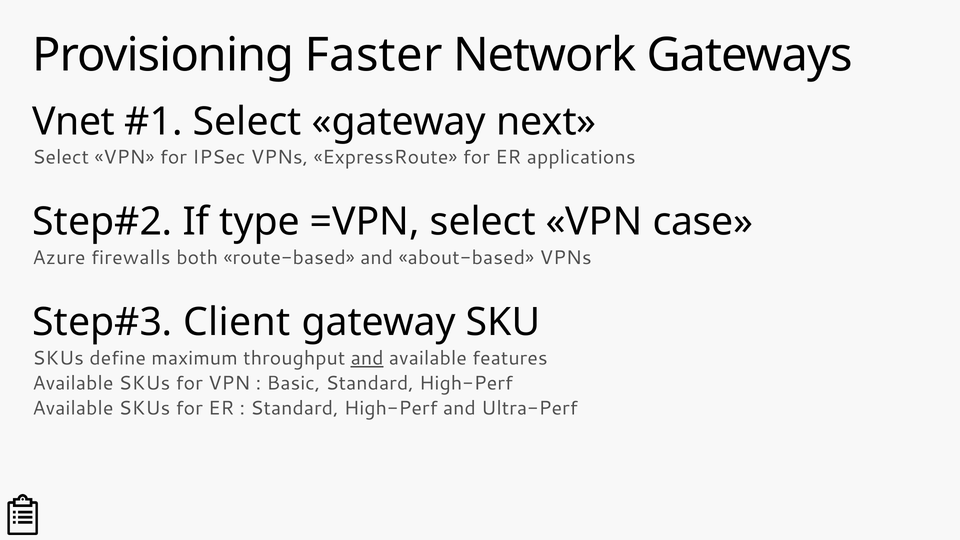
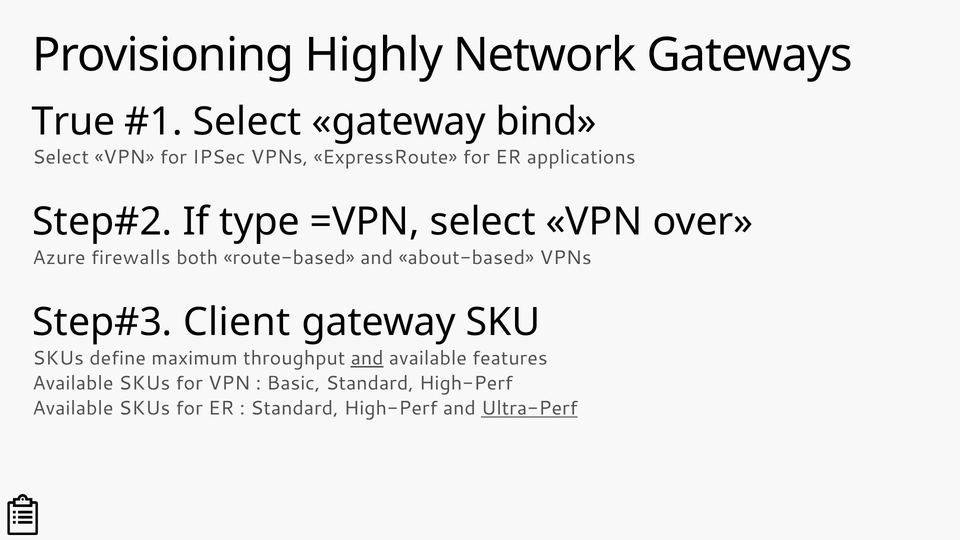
Faster: Faster -> Highly
Vnet: Vnet -> True
next: next -> bind
case: case -> over
Ultra-Perf underline: none -> present
